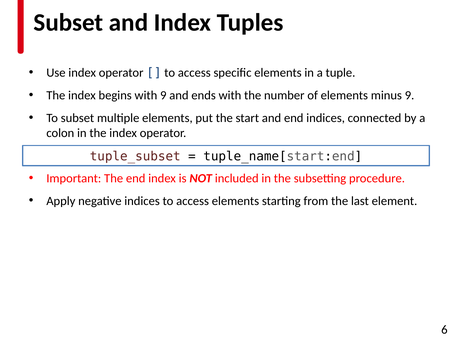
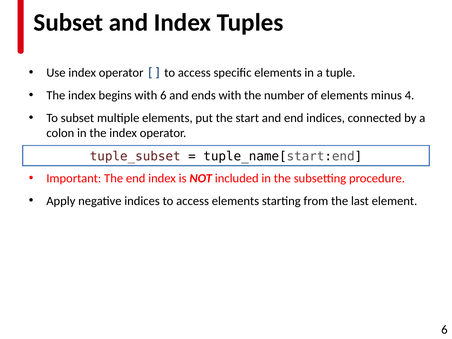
with 9: 9 -> 6
minus 9: 9 -> 4
